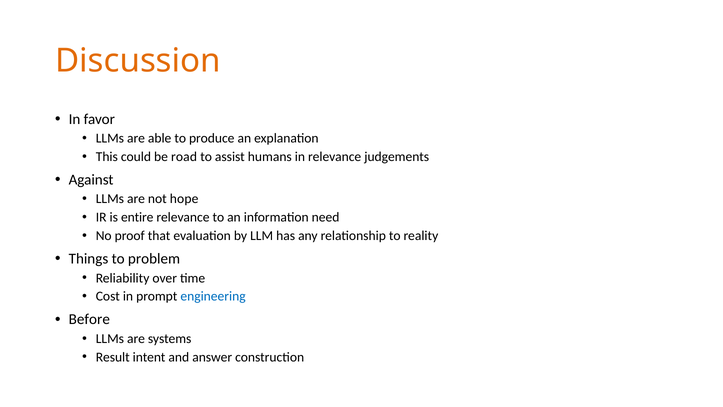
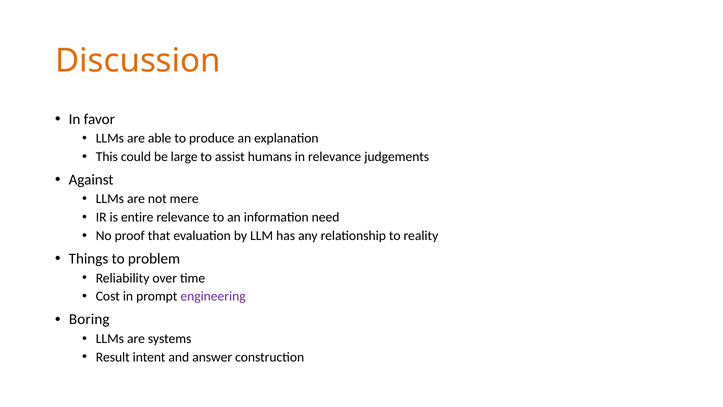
road: road -> large
hope: hope -> mere
engineering colour: blue -> purple
Before: Before -> Boring
